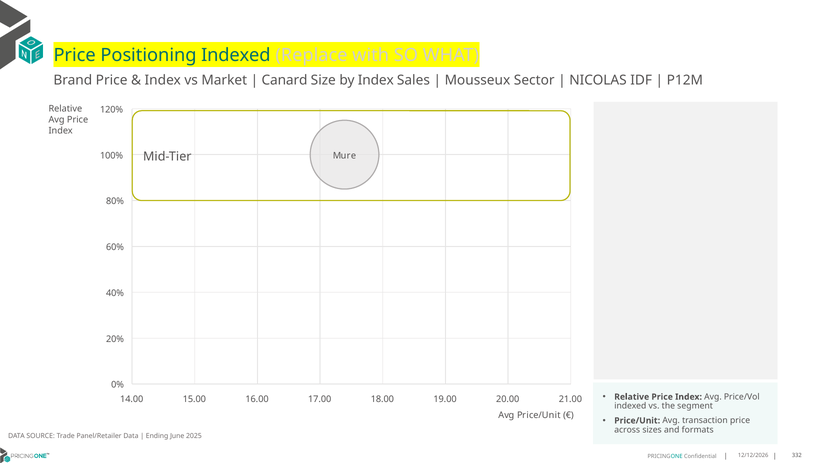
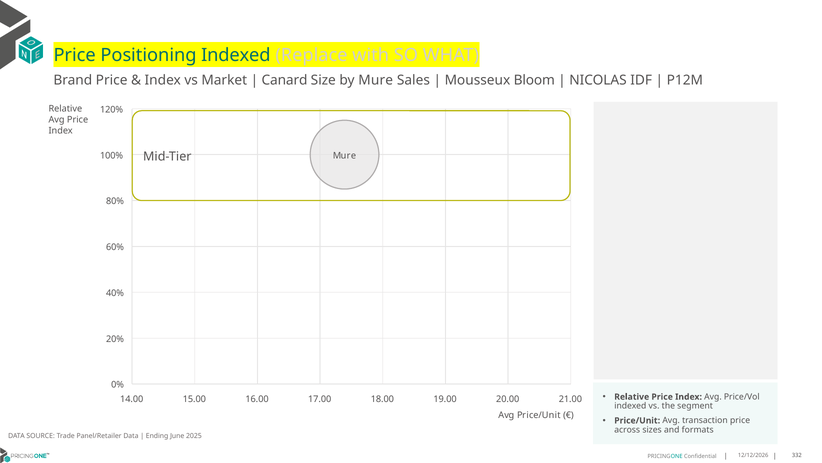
by Index: Index -> Mure
Sector: Sector -> Bloom
